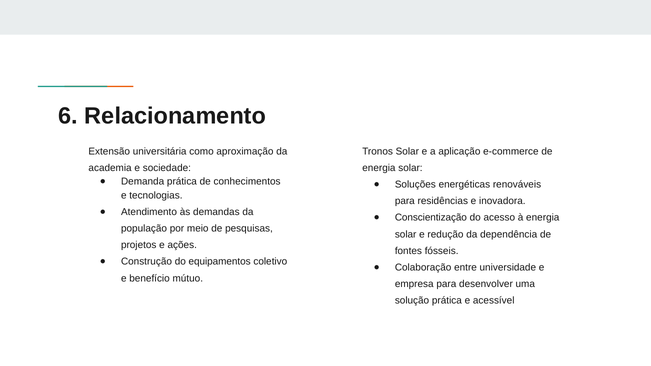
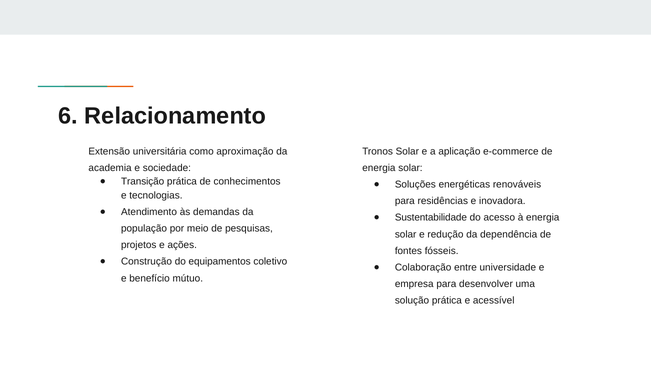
Demanda: Demanda -> Transição
Conscientização: Conscientização -> Sustentabilidade
